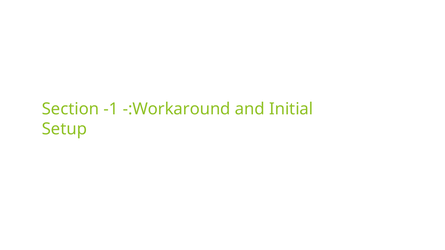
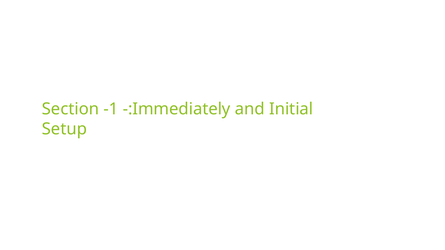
-:Workaround: -:Workaround -> -:Immediately
